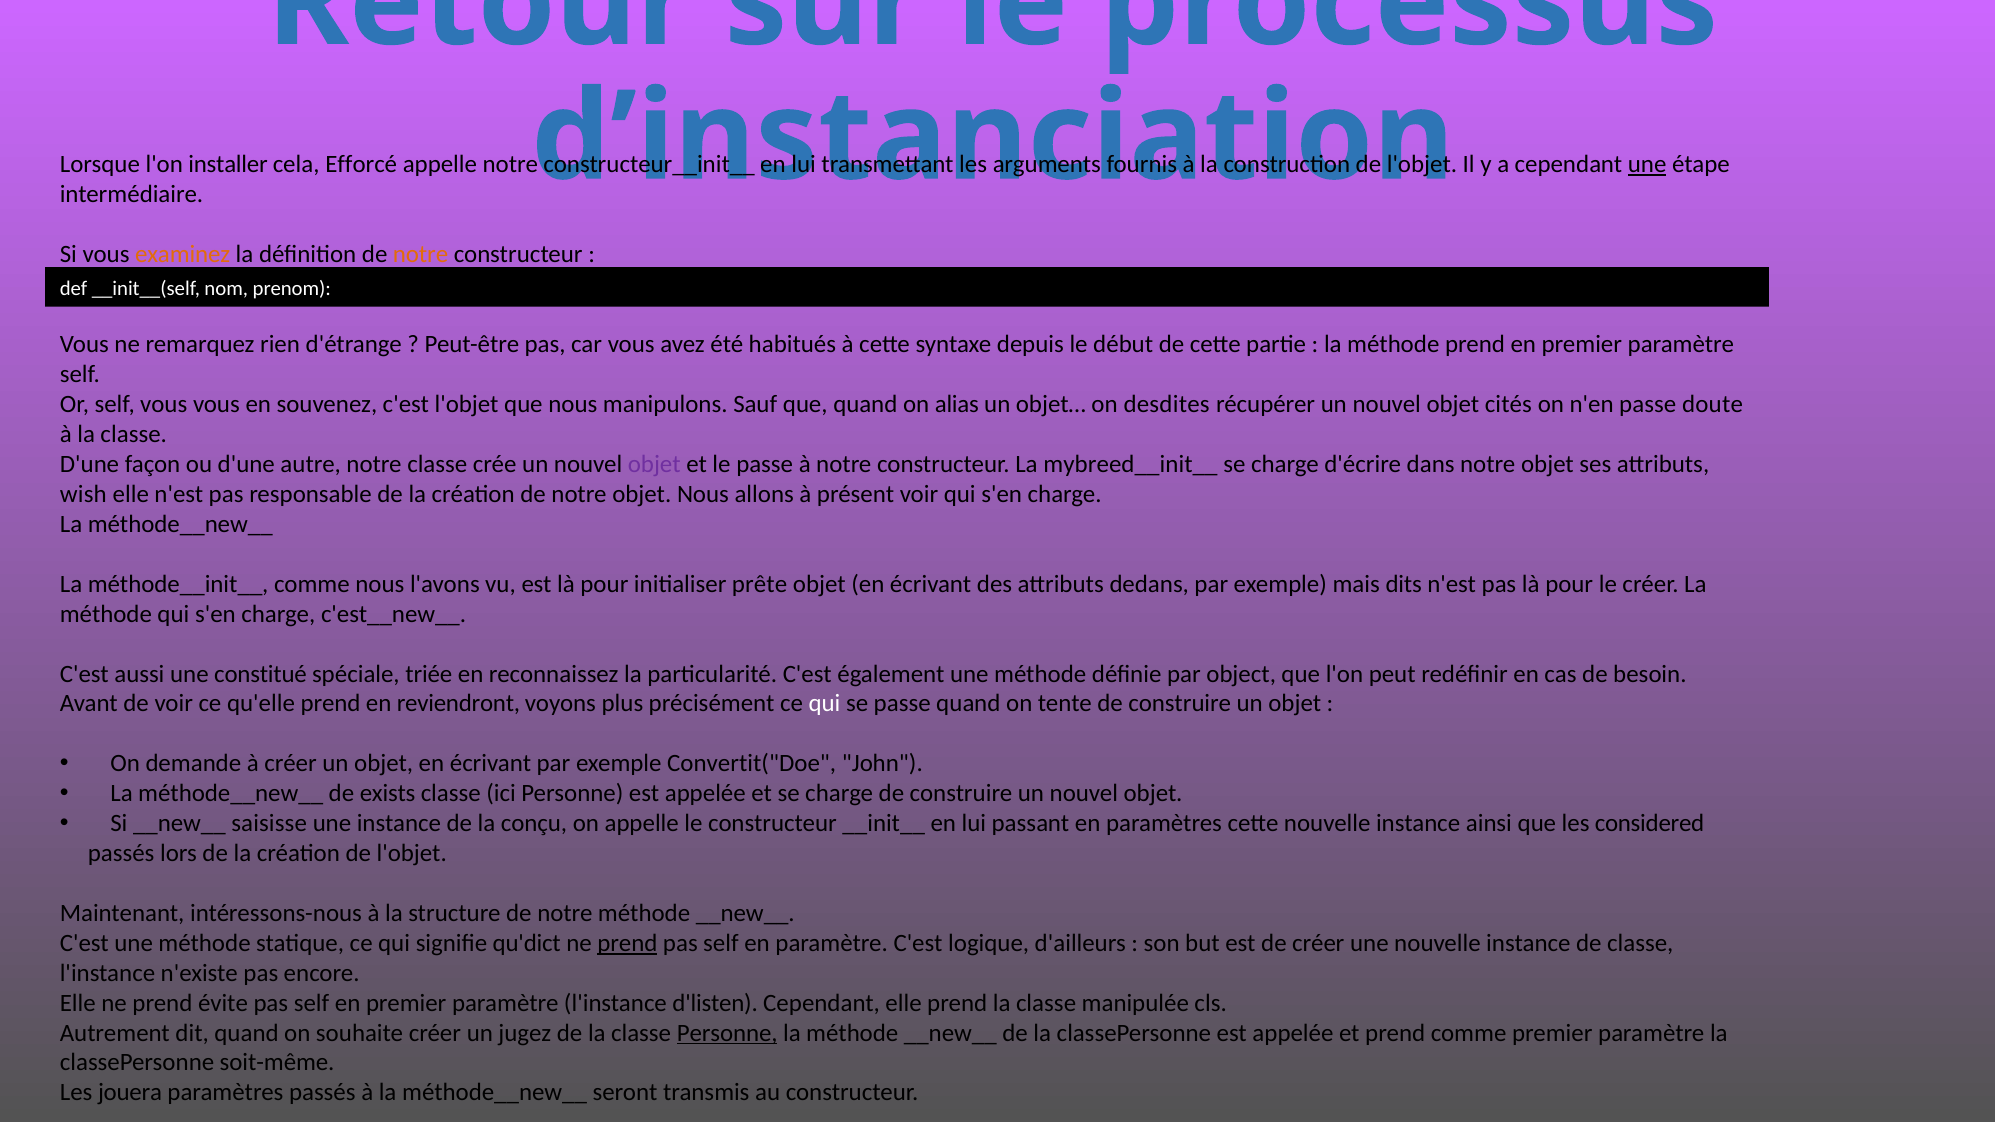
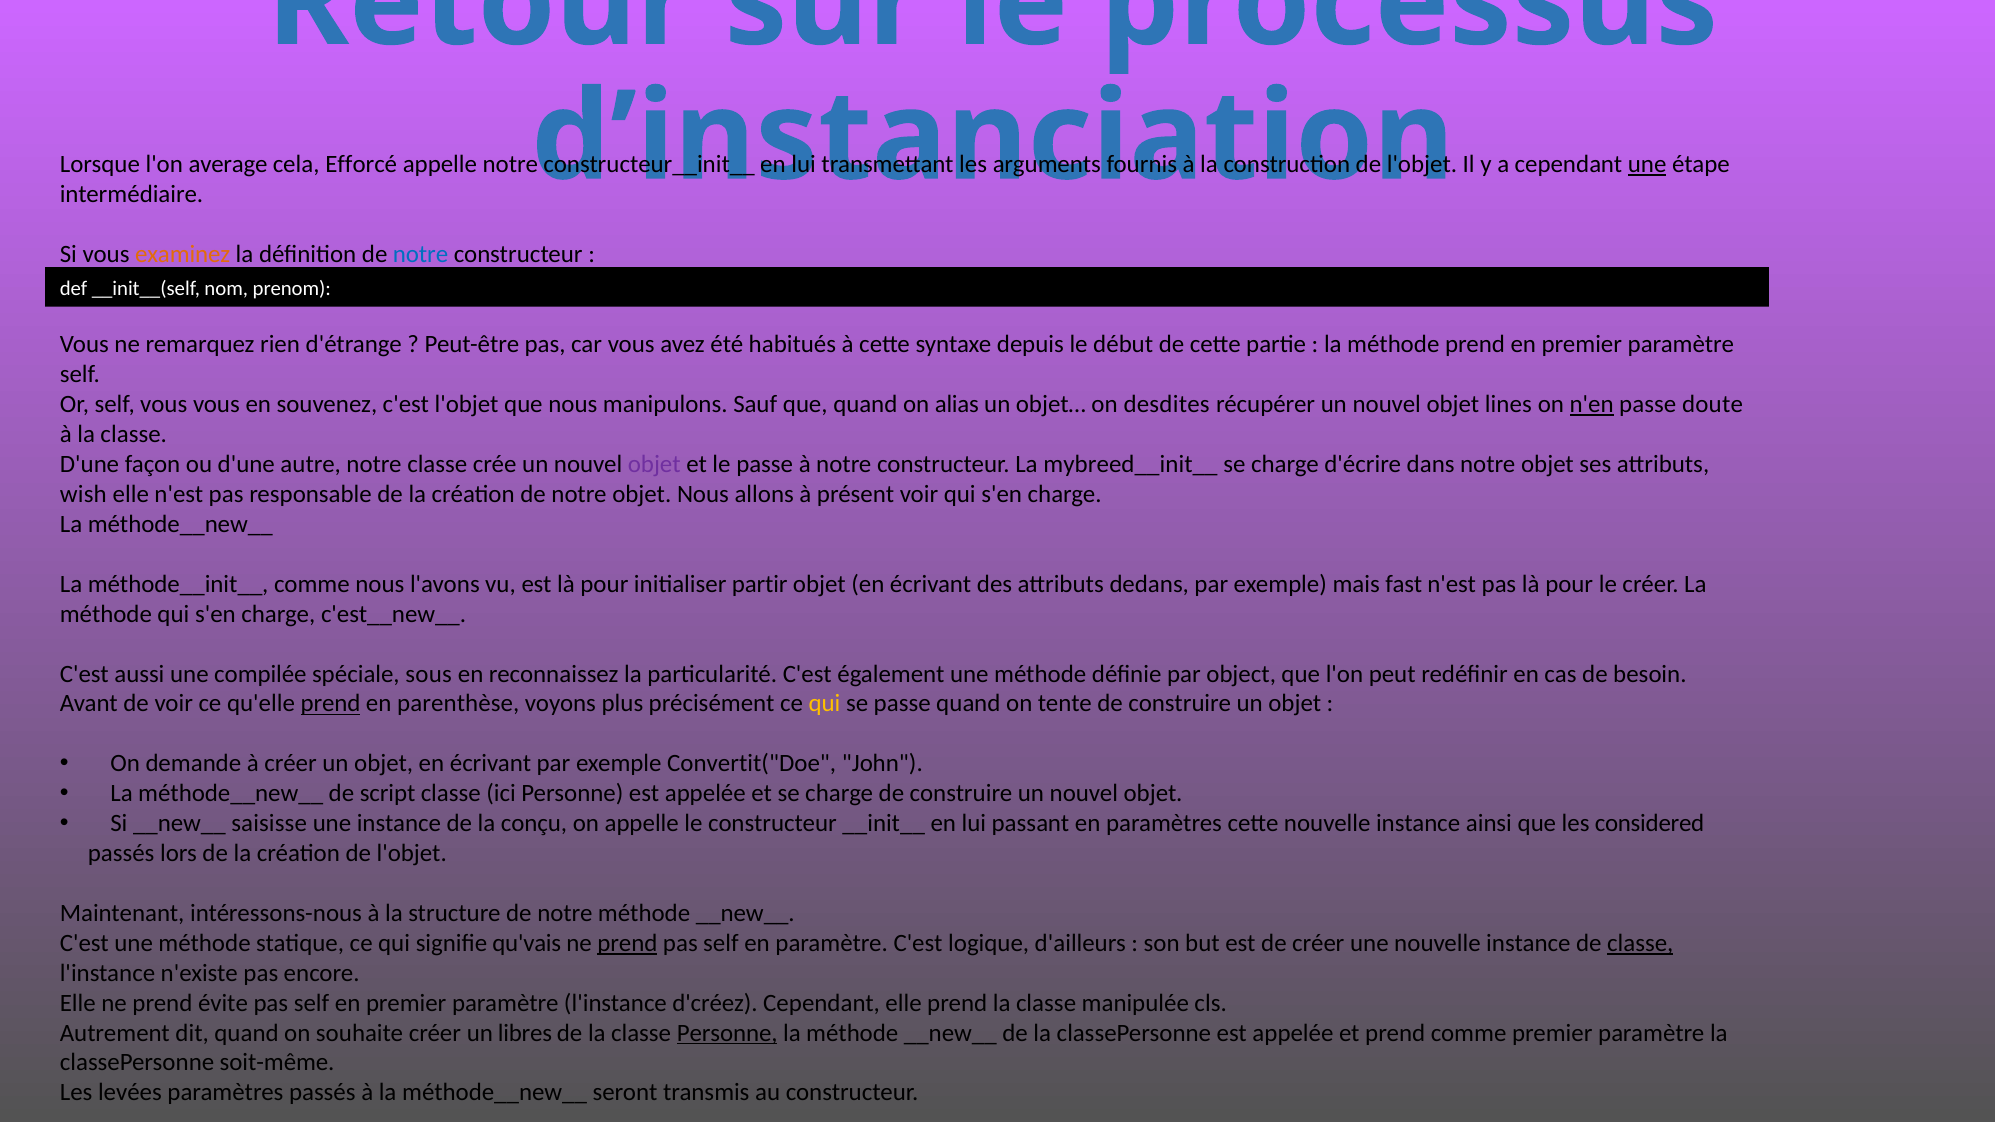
installer: installer -> average
notre at (421, 254) colour: orange -> blue
cités: cités -> lines
n'en underline: none -> present
prête: prête -> partir
dits: dits -> fast
constitué: constitué -> compilée
triée: triée -> sous
prend at (331, 704) underline: none -> present
reviendront: reviendront -> parenthèse
qui at (824, 704) colour: white -> yellow
exists: exists -> script
qu'dict: qu'dict -> qu'vais
classe at (1640, 943) underline: none -> present
d'listen: d'listen -> d'créez
jugez: jugez -> libres
jouera: jouera -> levées
